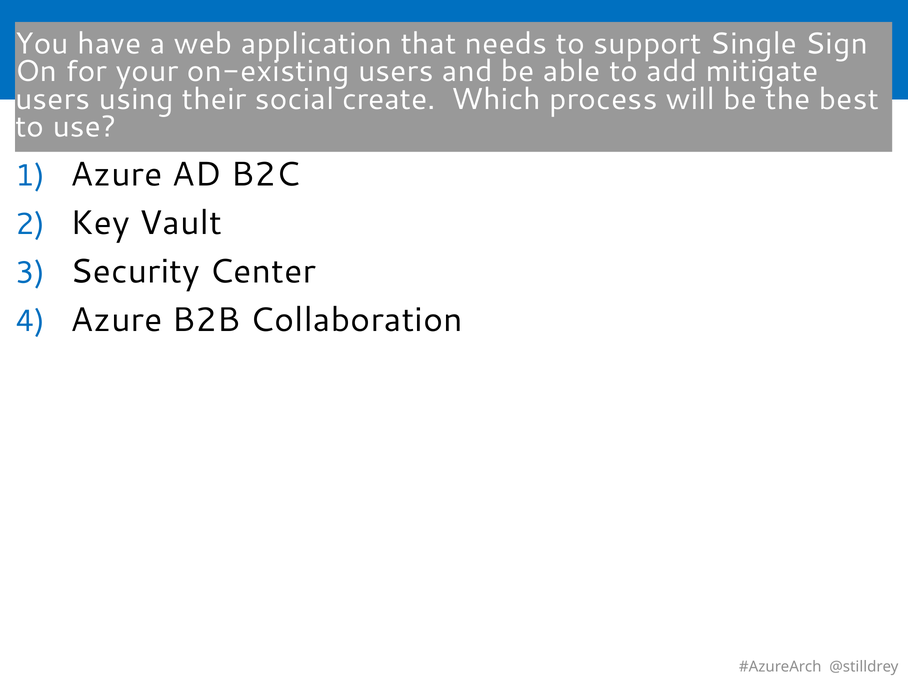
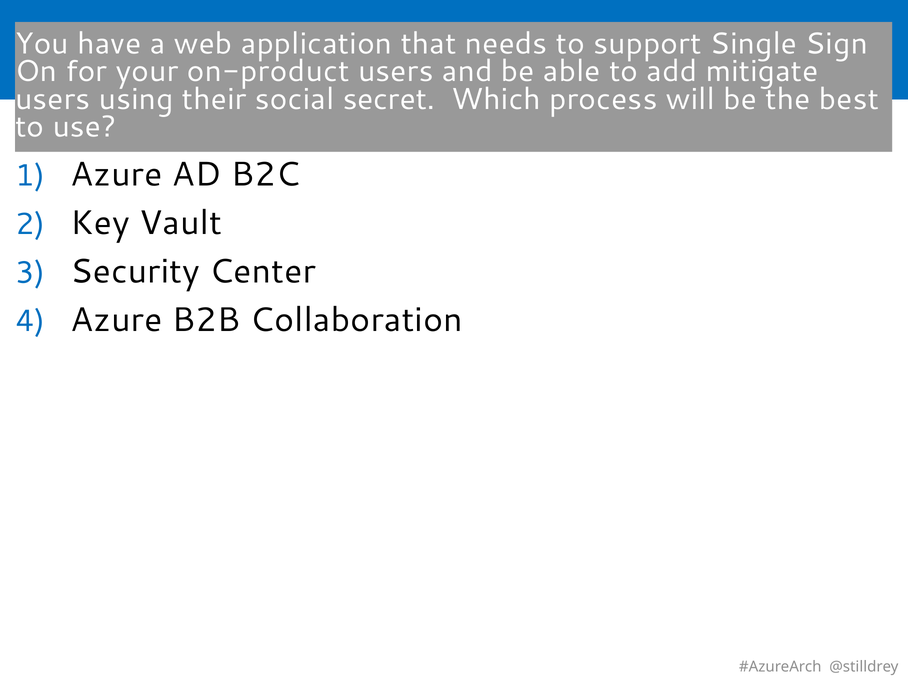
on-existing: on-existing -> on-product
create: create -> secret
